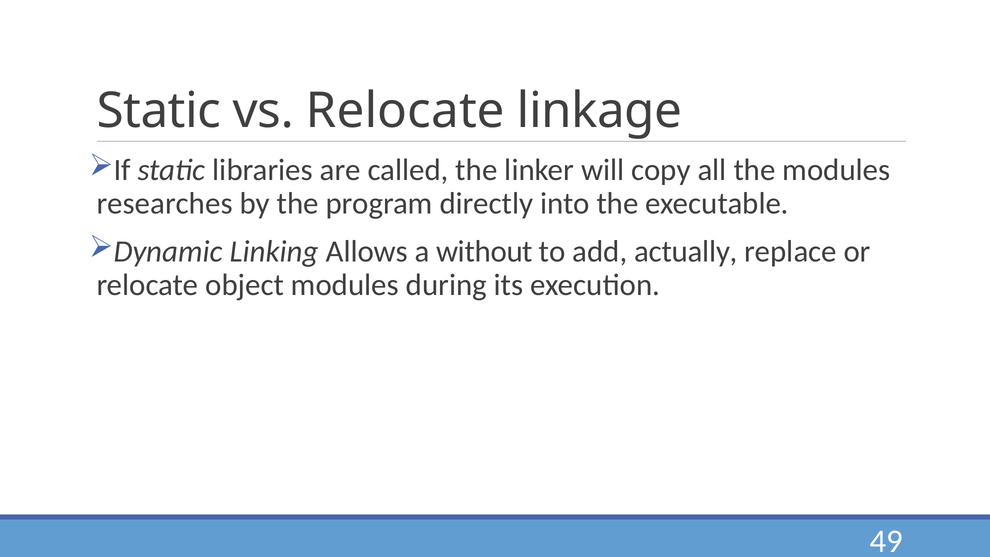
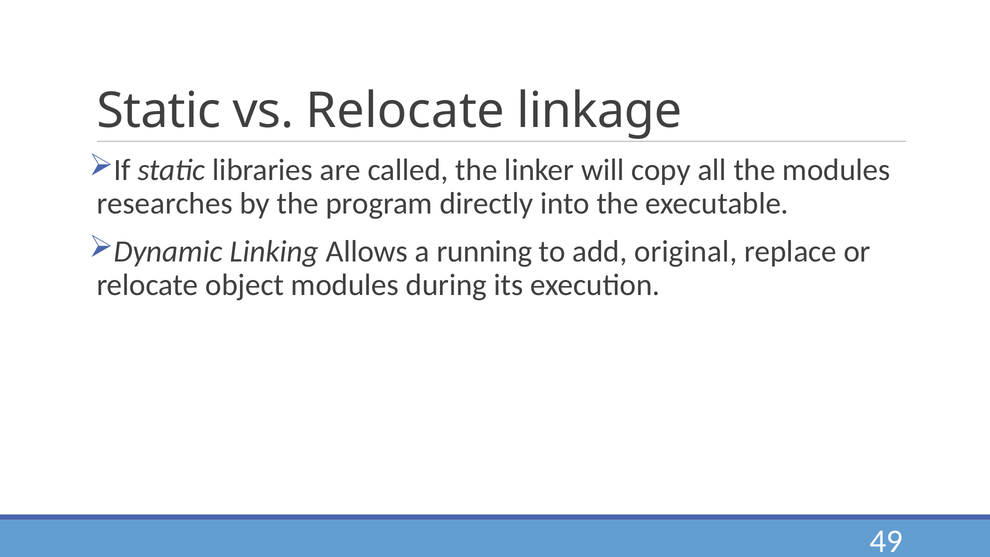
without: without -> running
actually: actually -> original
